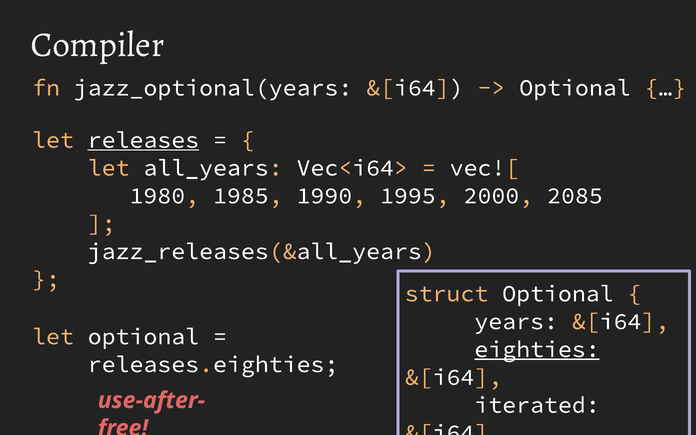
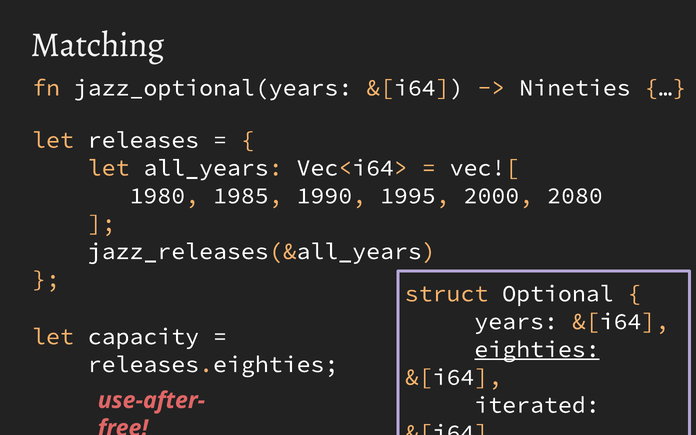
Compiler: Compiler -> Matching
Optional at (575, 88): Optional -> Nineties
releases underline: present -> none
2085: 2085 -> 2080
let optional: optional -> capacity
